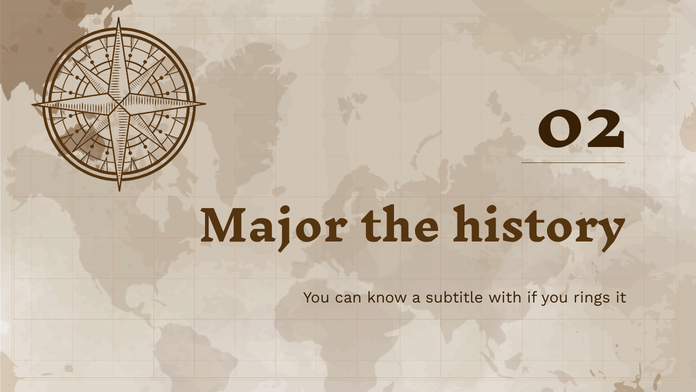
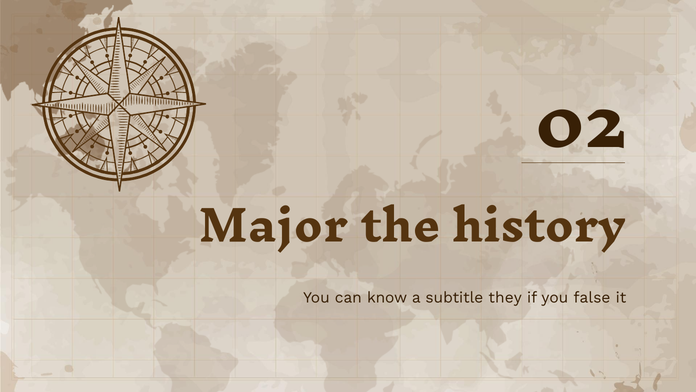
with: with -> they
rings: rings -> false
